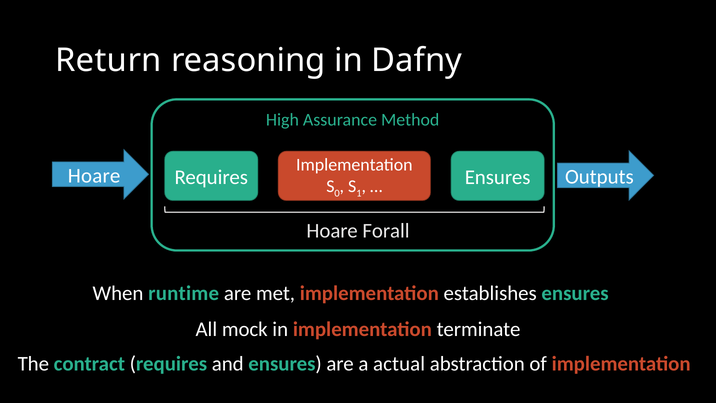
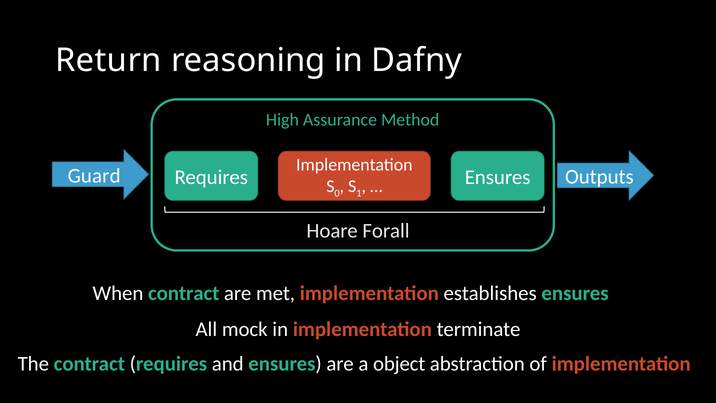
Hoare at (94, 176): Hoare -> Guard
When runtime: runtime -> contract
actual: actual -> object
